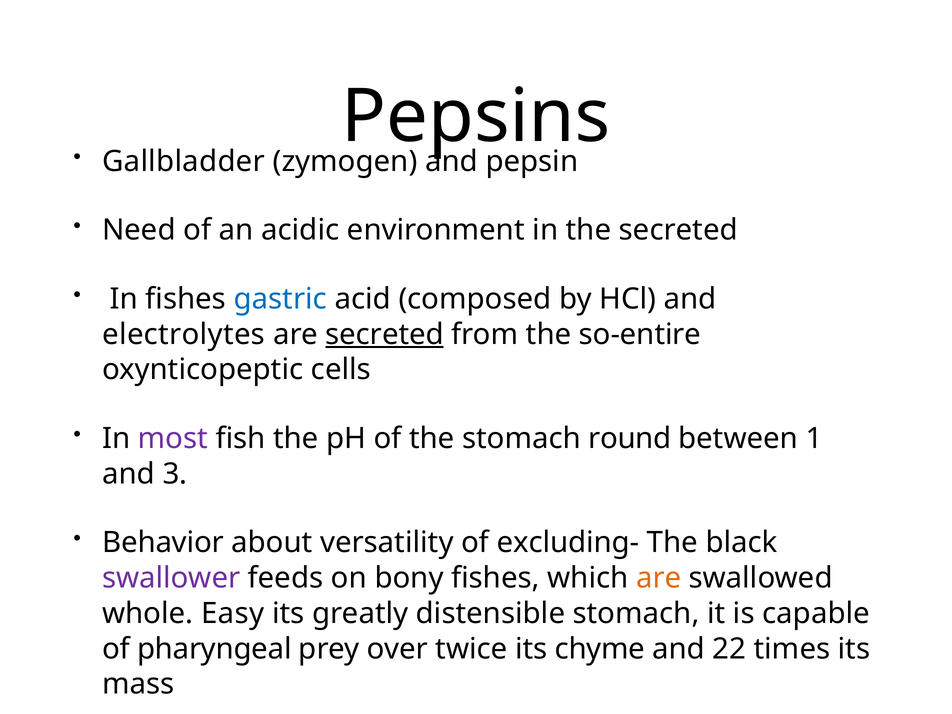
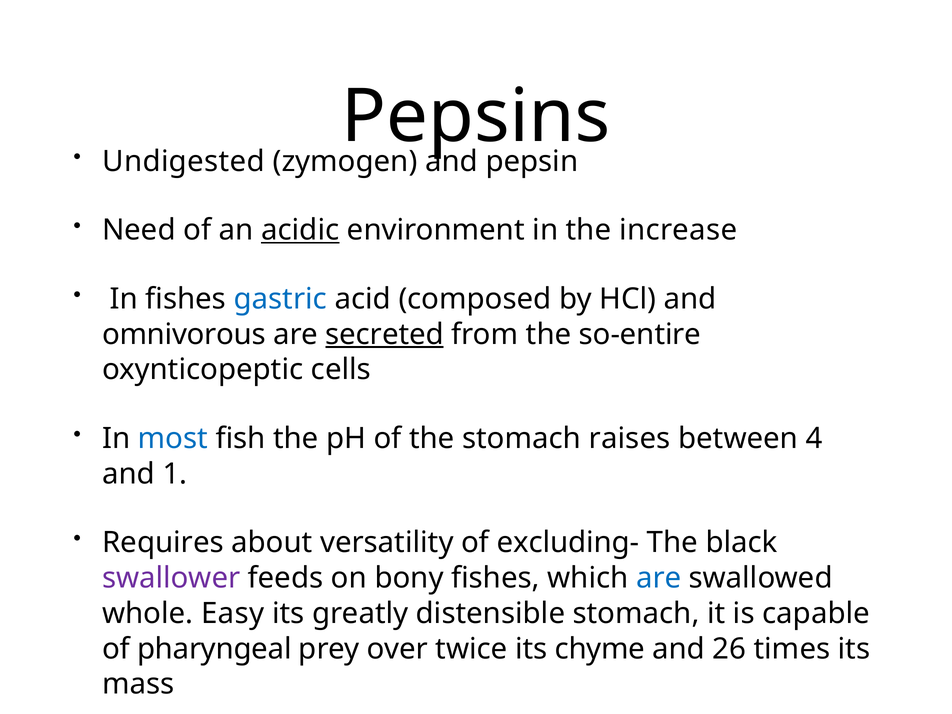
Gallbladder: Gallbladder -> Undigested
acidic underline: none -> present
the secreted: secreted -> increase
electrolytes: electrolytes -> omnivorous
most colour: purple -> blue
round: round -> raises
1: 1 -> 4
3: 3 -> 1
Behavior: Behavior -> Requires
are at (659, 578) colour: orange -> blue
22: 22 -> 26
